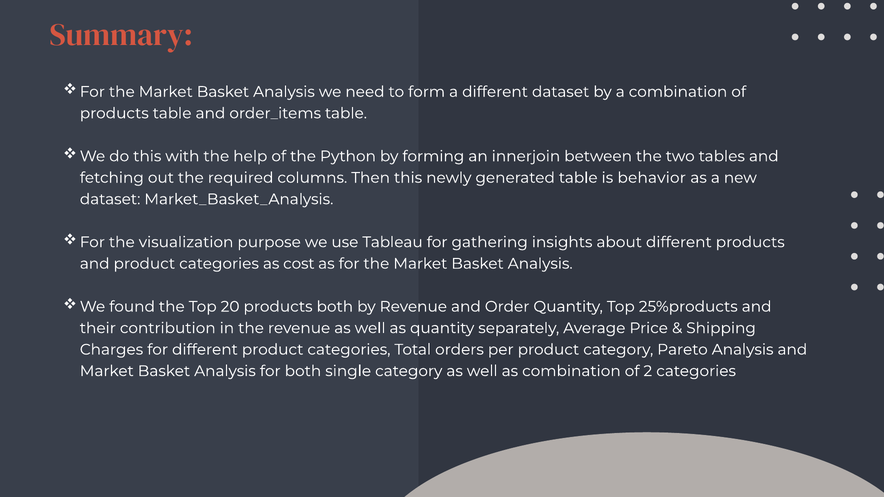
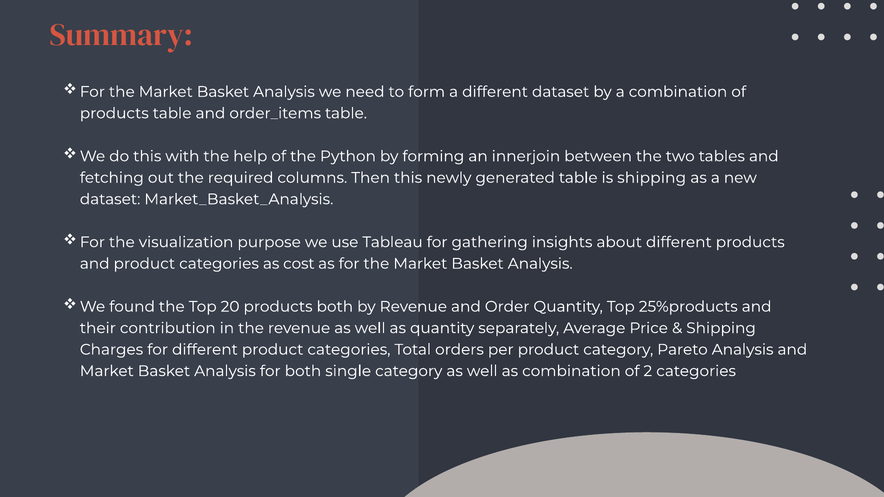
is behavior: behavior -> shipping
